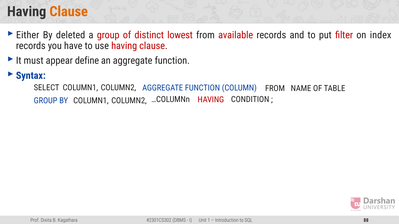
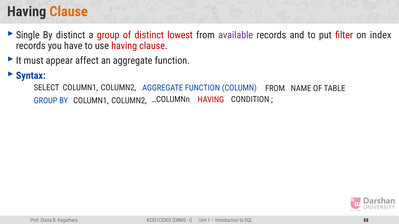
Either: Either -> Single
By deleted: deleted -> distinct
available colour: red -> purple
define: define -> affect
